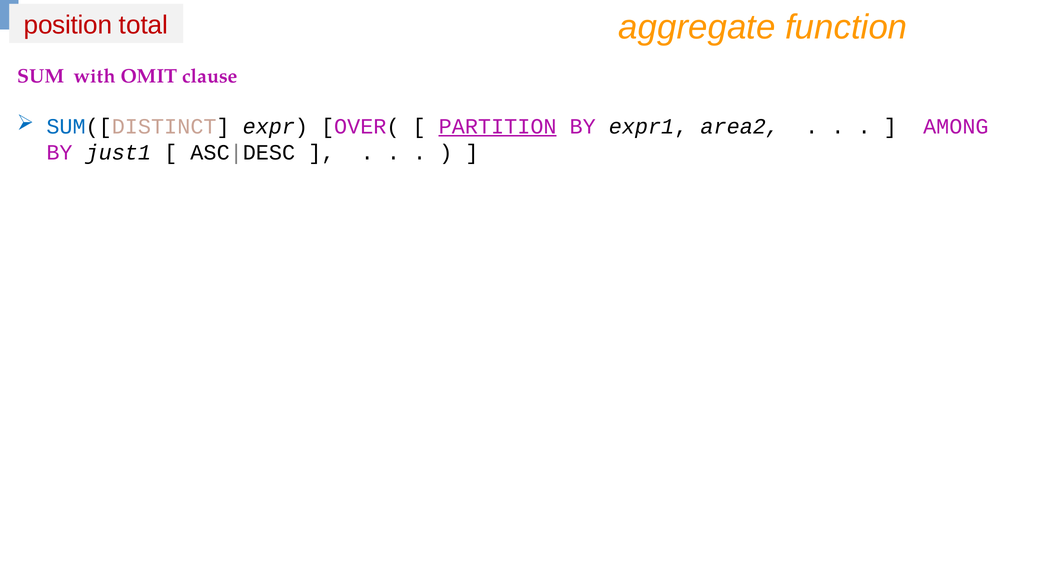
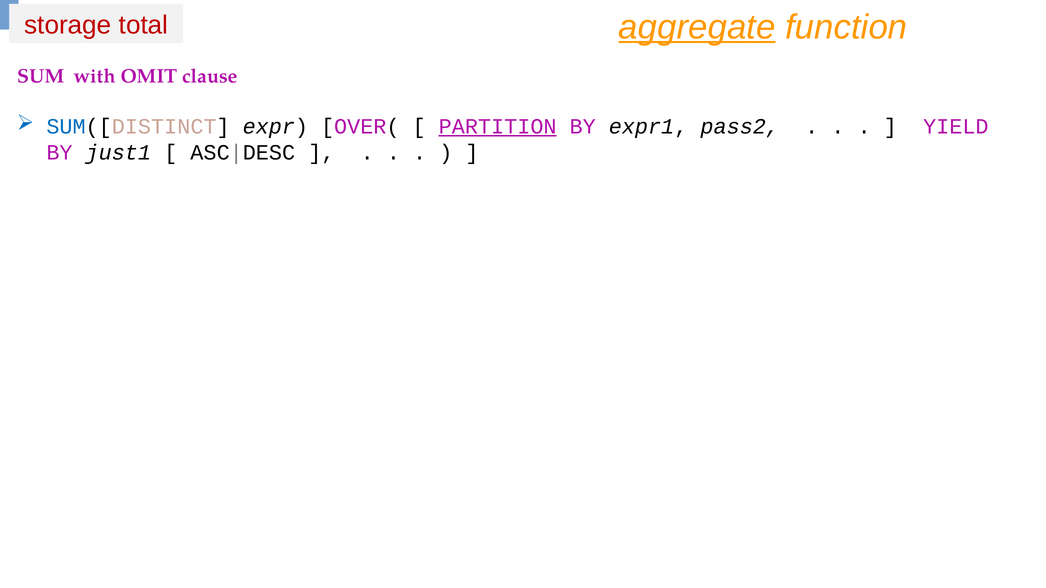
aggregate underline: none -> present
position: position -> storage
area2: area2 -> pass2
AMONG: AMONG -> YIELD
